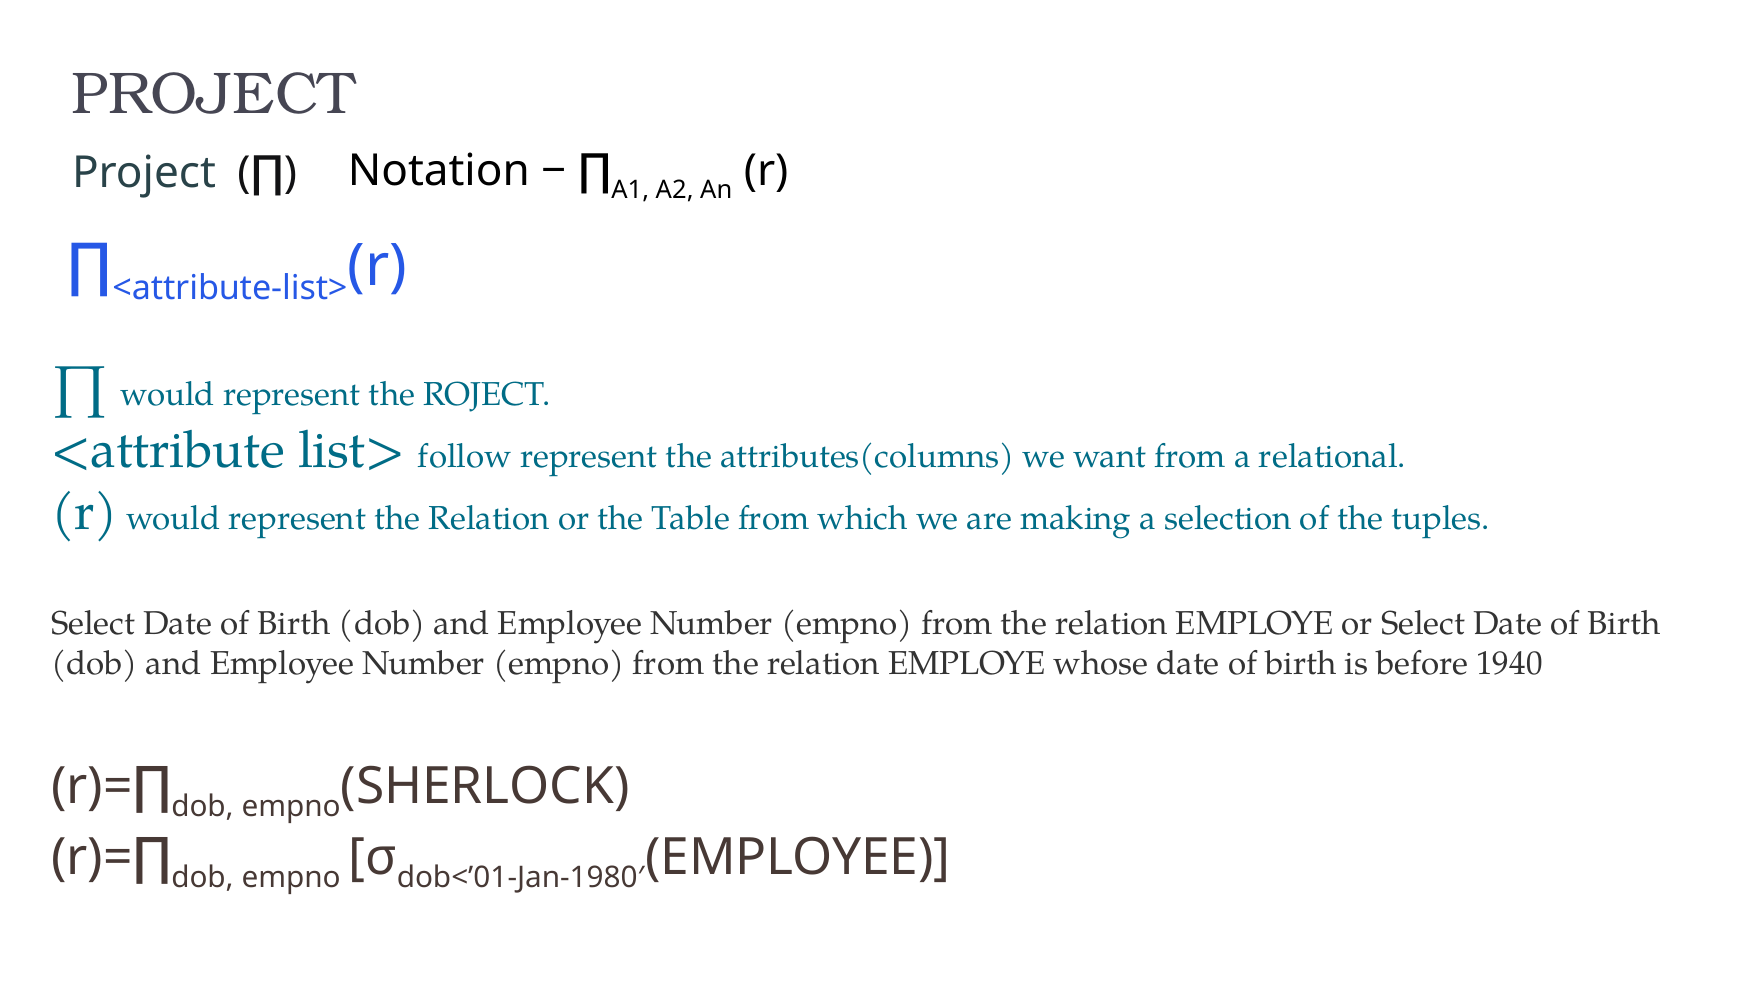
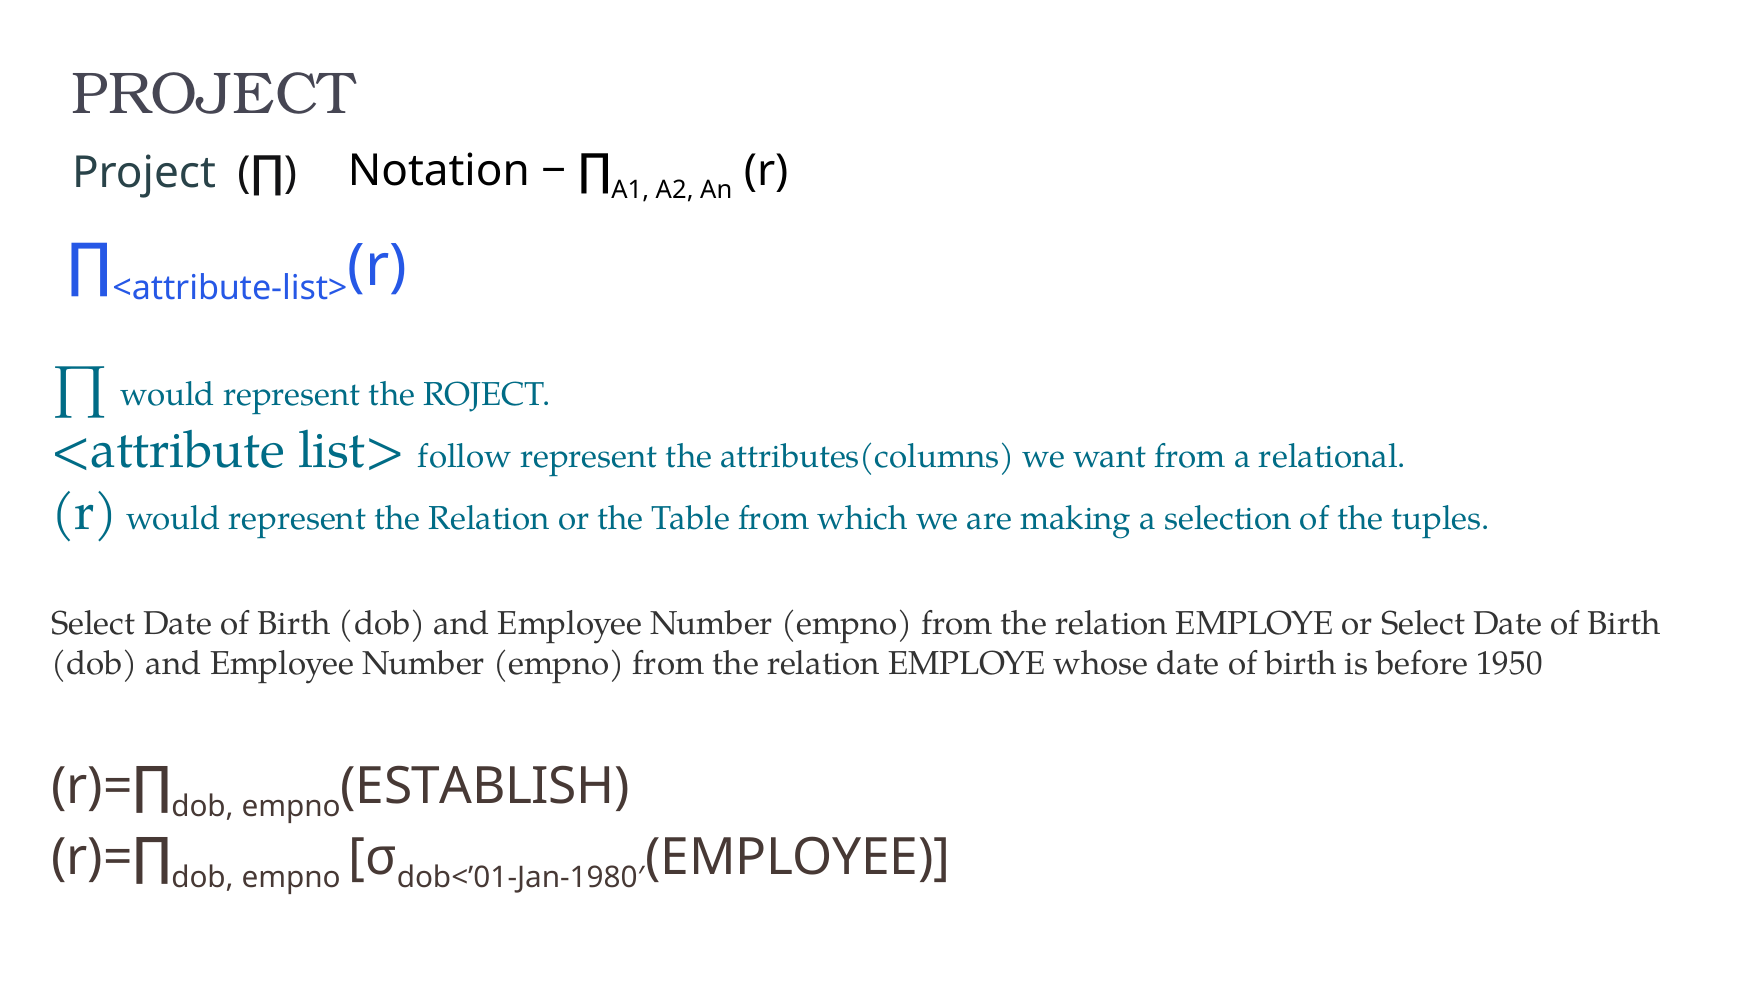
1940: 1940 -> 1950
SHERLOCK: SHERLOCK -> ESTABLISH
